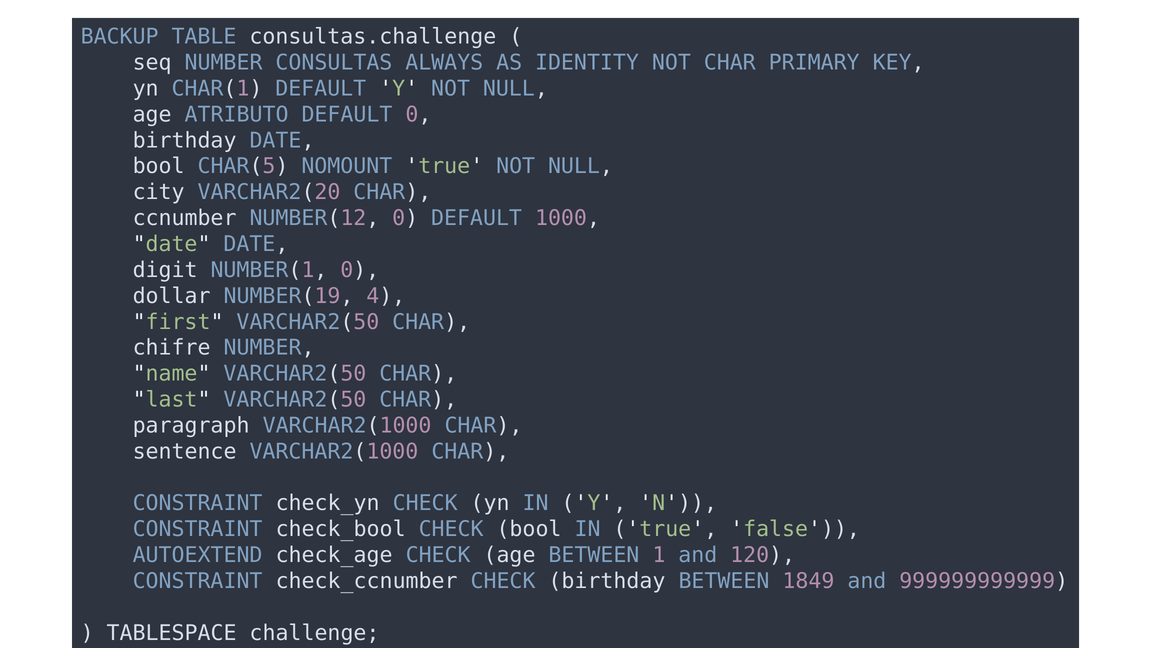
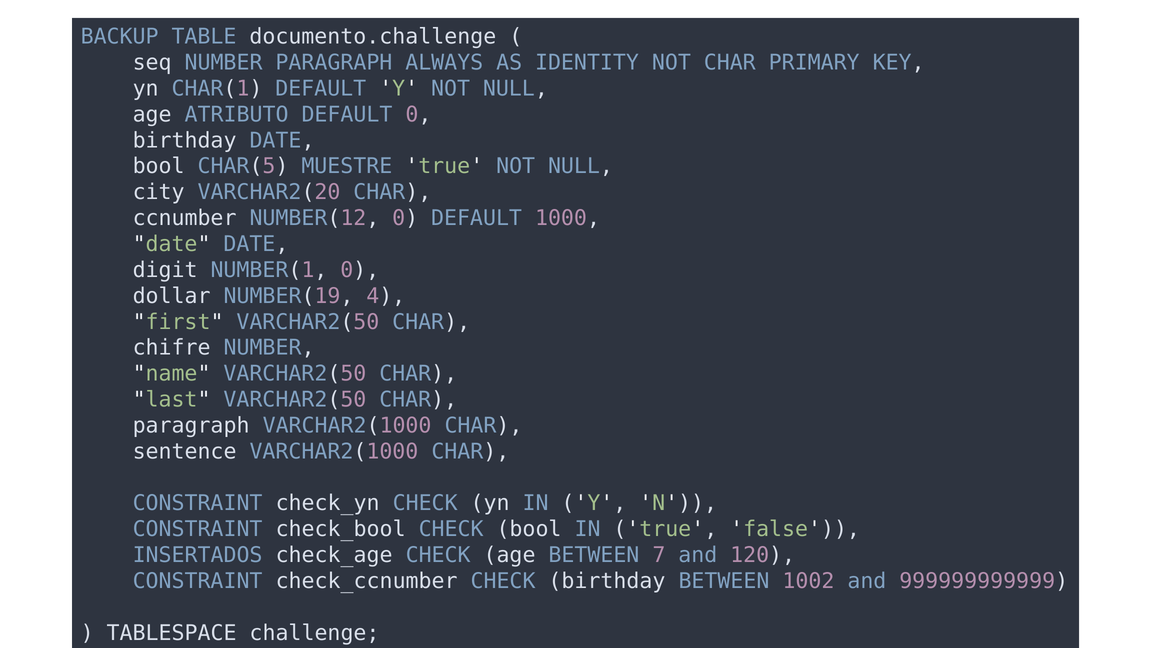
consultas.challenge: consultas.challenge -> documento.challenge
NUMBER CONSULTAS: CONSULTAS -> PARAGRAPH
NOMOUNT: NOMOUNT -> MUESTRE
AUTOEXTEND: AUTOEXTEND -> INSERTADOS
1: 1 -> 7
1849: 1849 -> 1002
